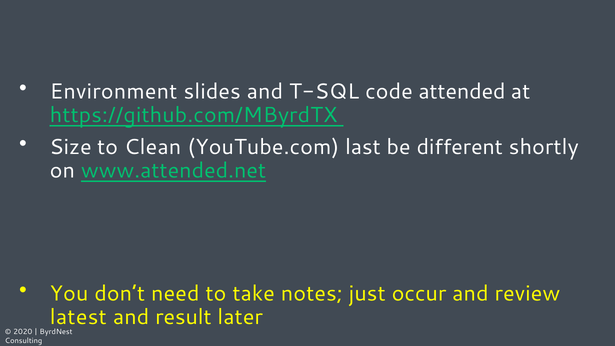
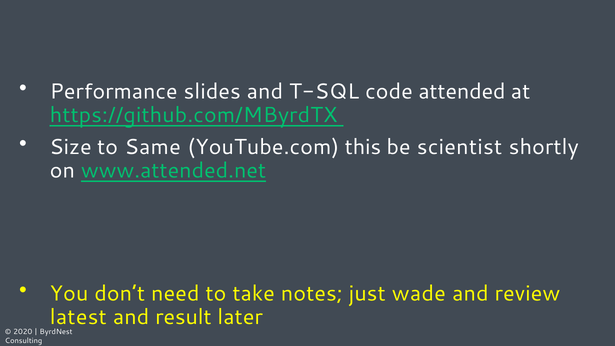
Environment: Environment -> Performance
Clean: Clean -> Same
last: last -> this
different: different -> scientist
occur: occur -> wade
